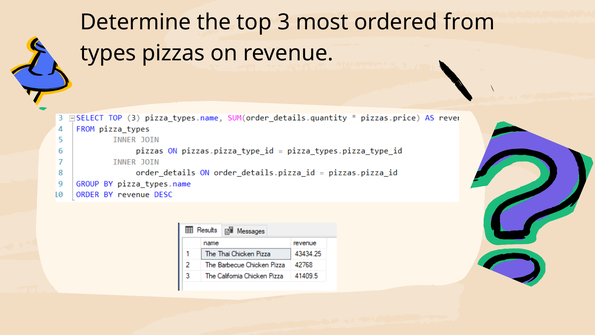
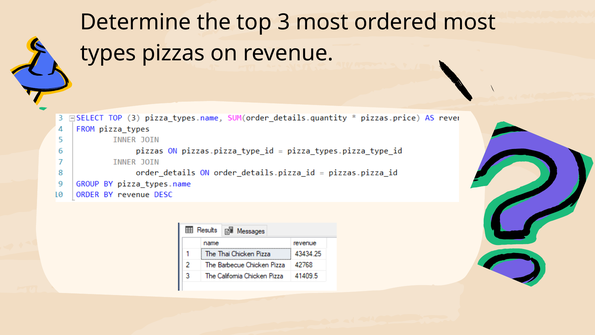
ordered from: from -> most
